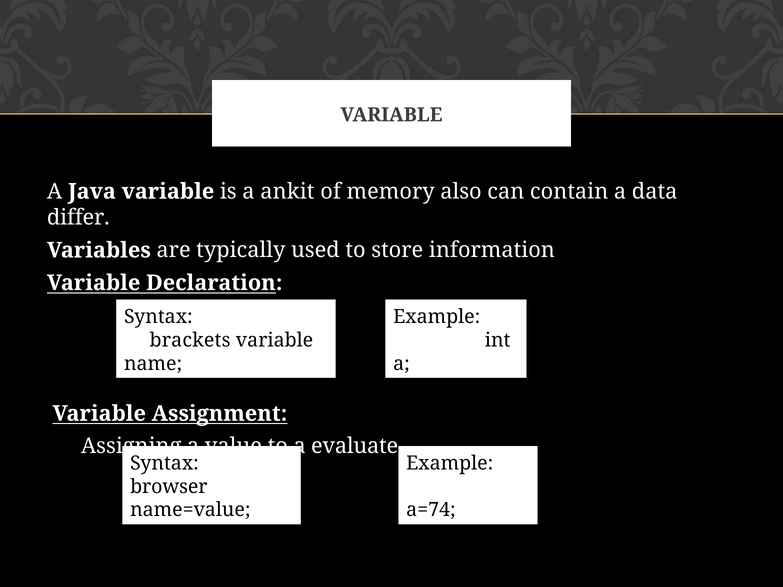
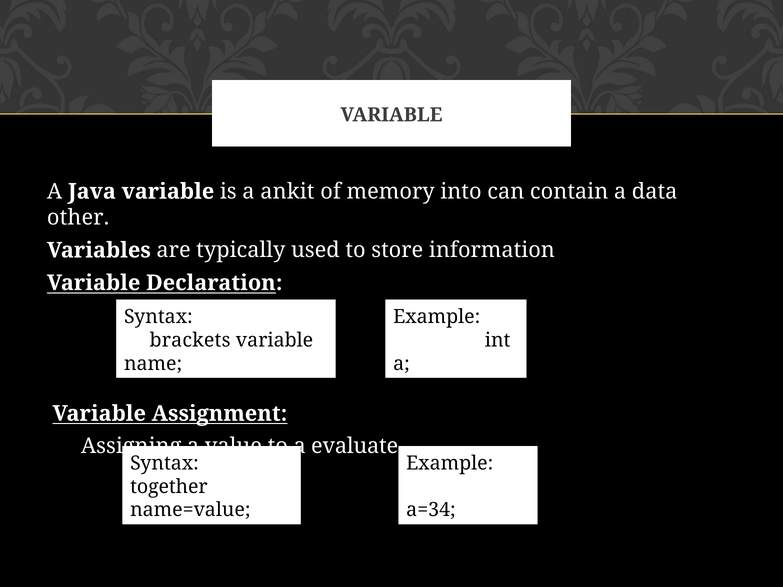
also: also -> into
differ: differ -> other
browser: browser -> together
a=74: a=74 -> a=34
